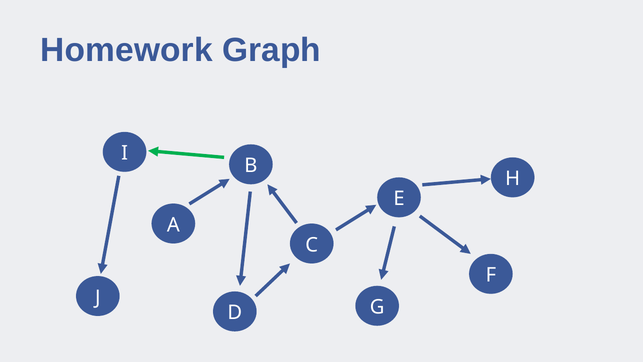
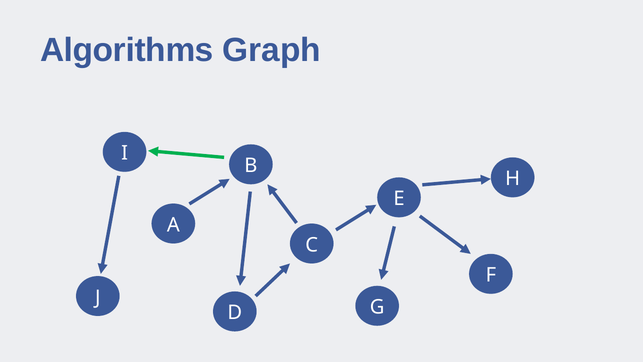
Homework: Homework -> Algorithms
